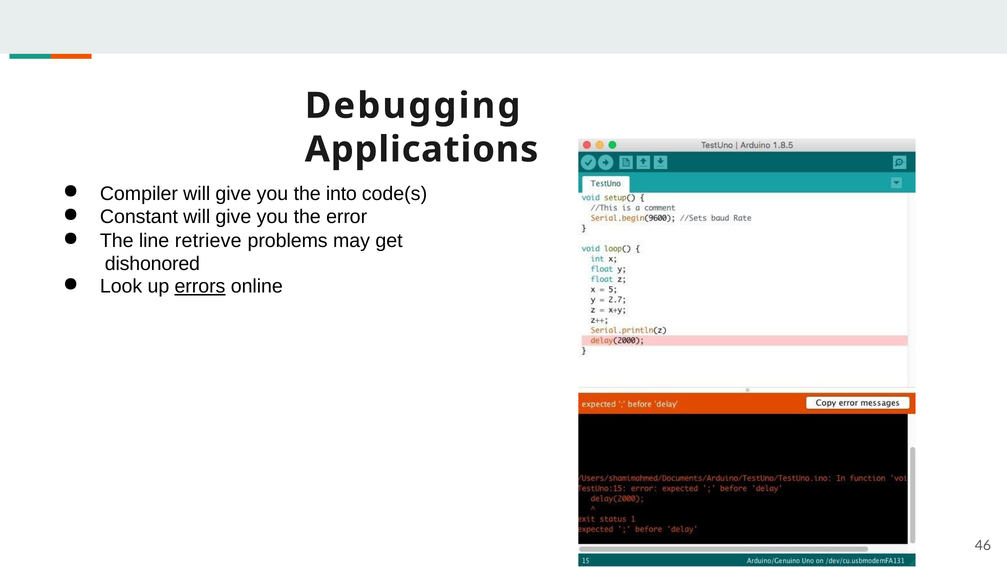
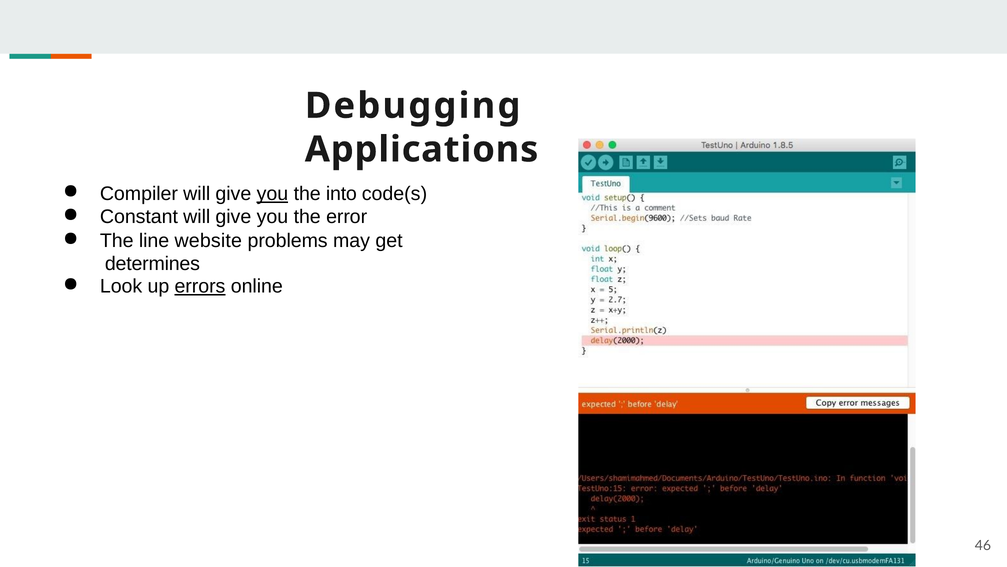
you at (272, 194) underline: none -> present
retrieve: retrieve -> website
dishonored: dishonored -> determines
